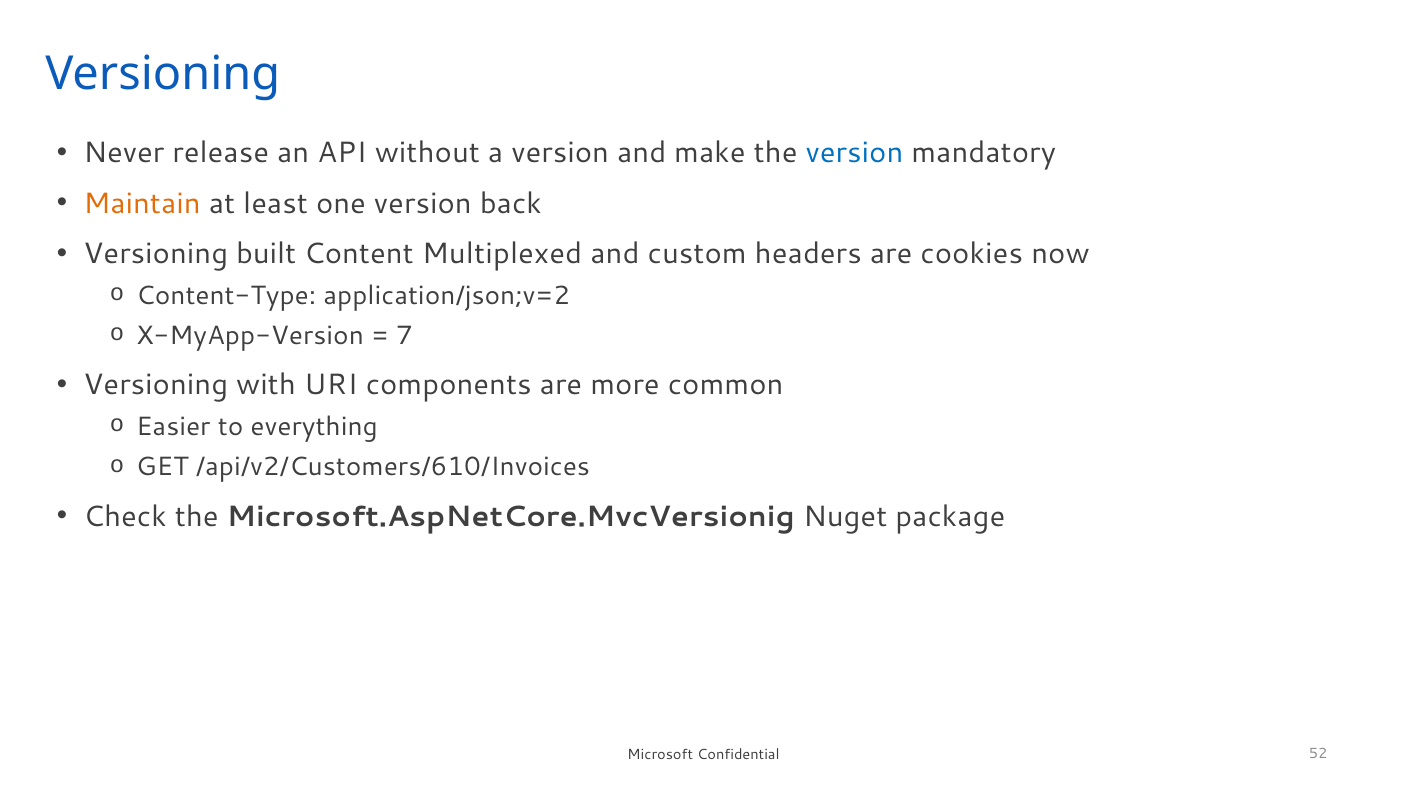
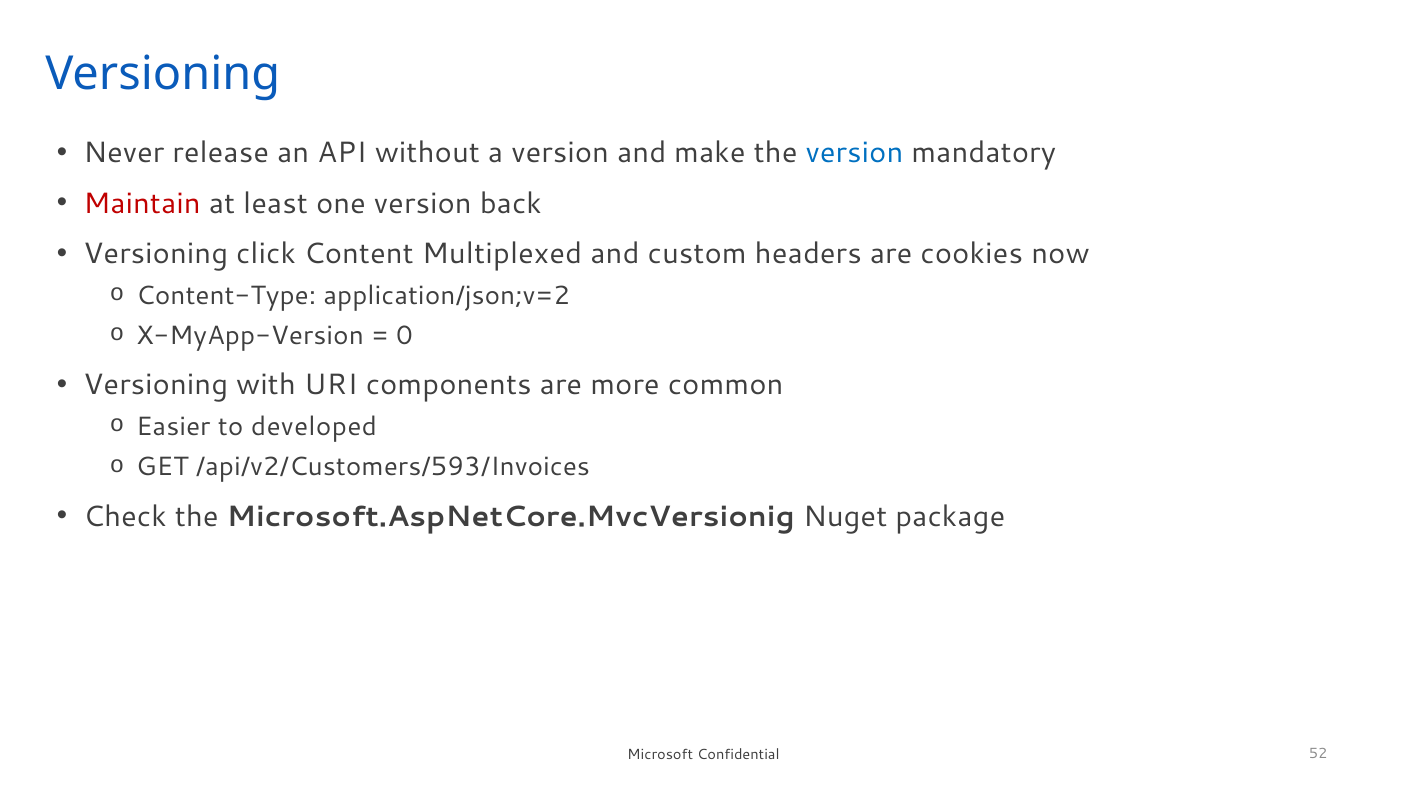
Maintain colour: orange -> red
built: built -> click
7: 7 -> 0
everything: everything -> developed
/api/v2/Customers/610/Invoices: /api/v2/Customers/610/Invoices -> /api/v2/Customers/593/Invoices
